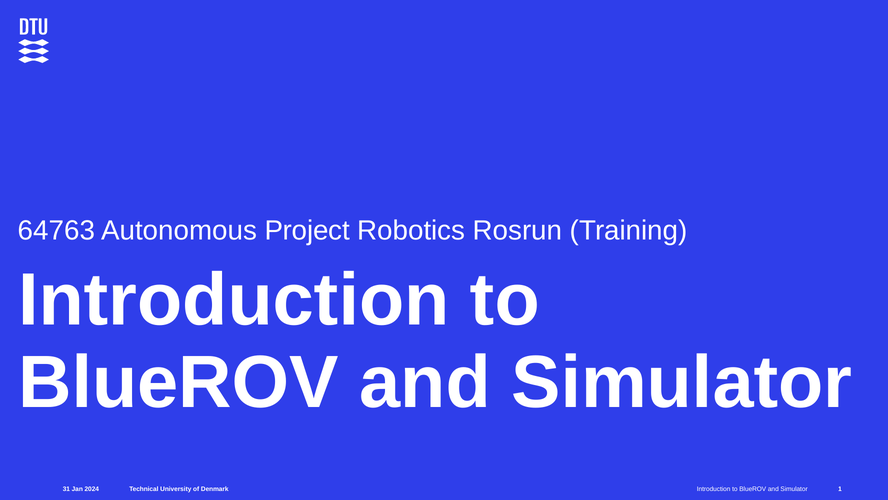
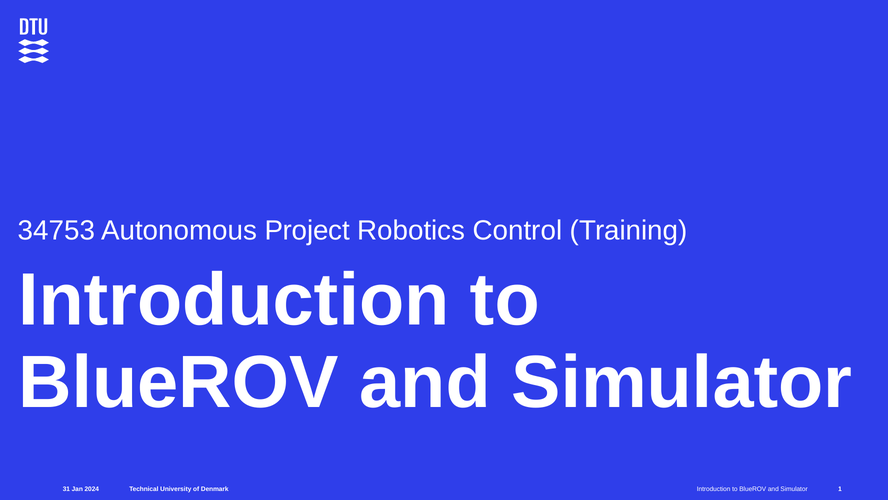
64763: 64763 -> 34753
Rosrun: Rosrun -> Control
